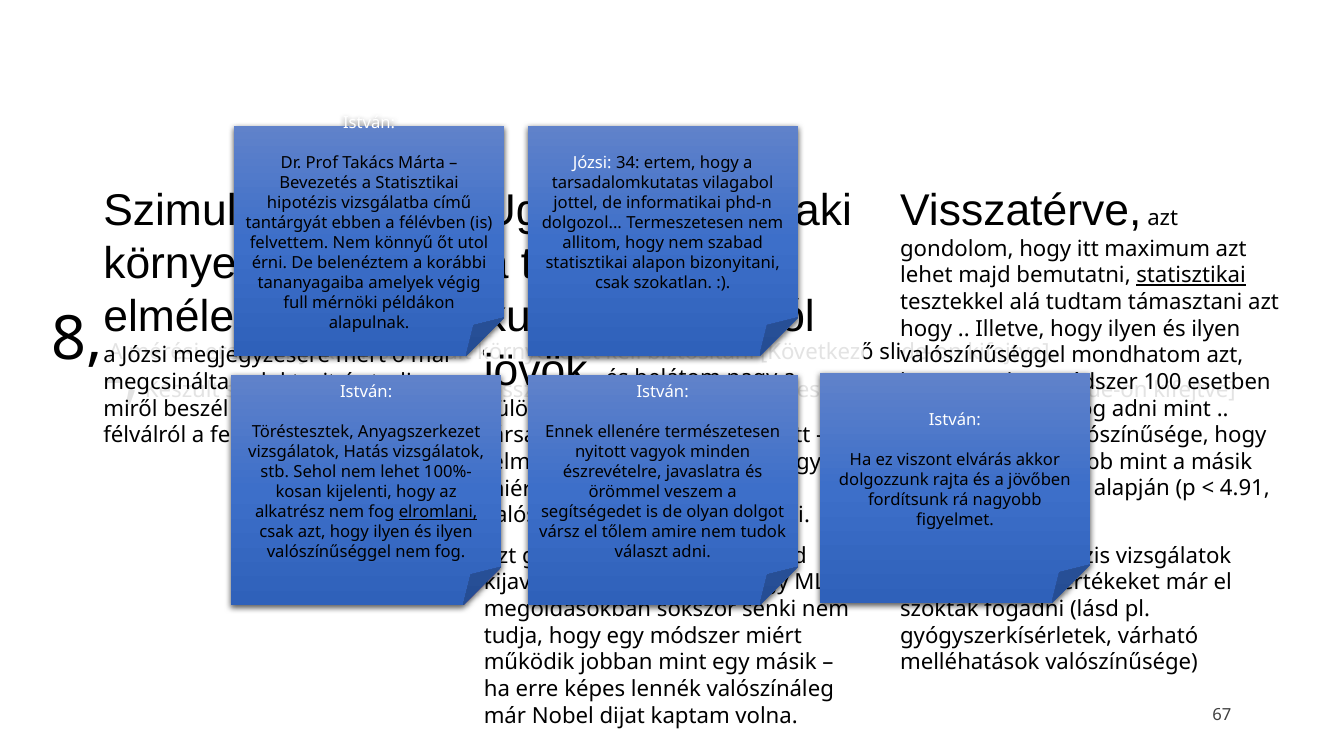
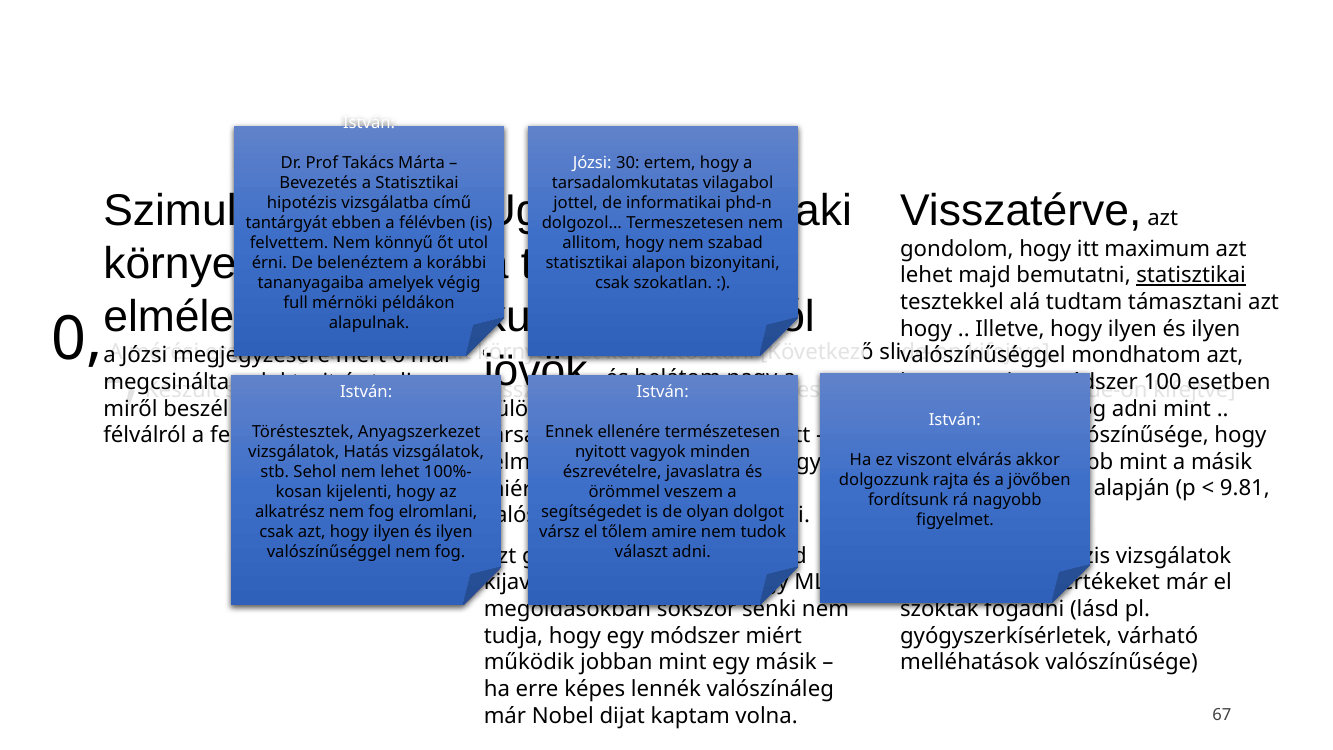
34: 34 -> 30
8: 8 -> 0
4.91: 4.91 -> 9.81
elromlani underline: present -> none
